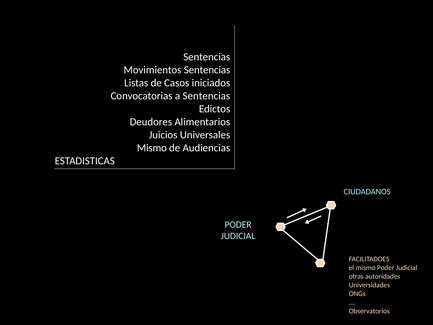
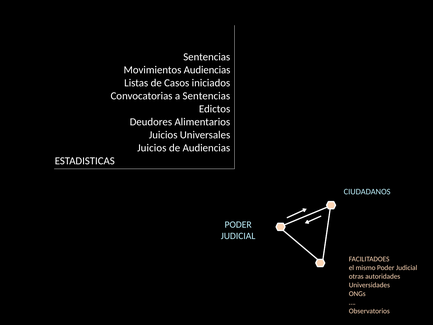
Movimientos Sentencias: Sentencias -> Audiencias
Mismo at (152, 148): Mismo -> Juicios
